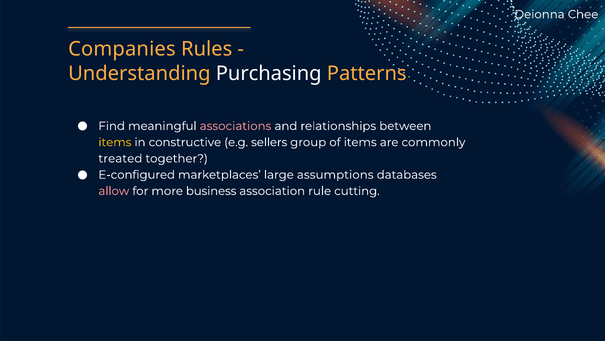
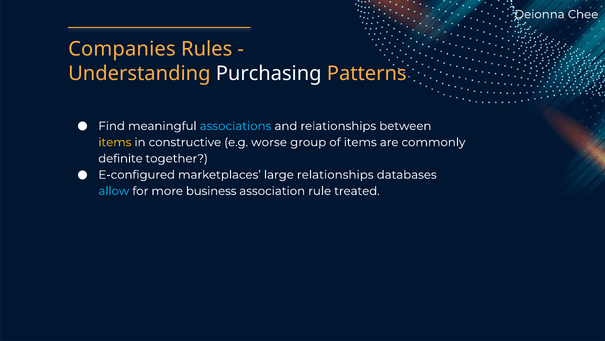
associations colour: pink -> light blue
sellers: sellers -> worse
treated: treated -> definite
large assumptions: assumptions -> relationships
allow colour: pink -> light blue
cutting: cutting -> treated
